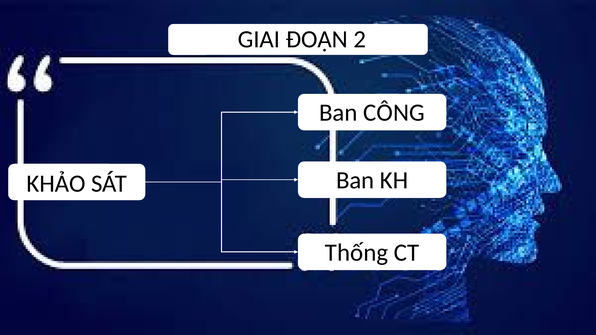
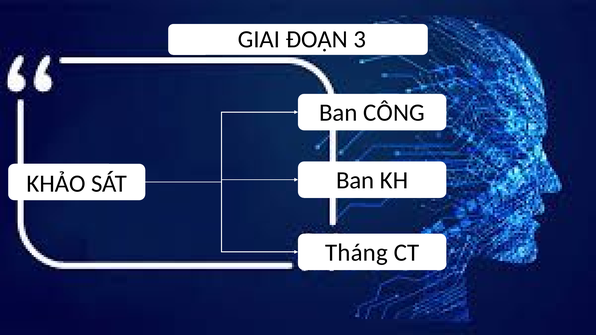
2: 2 -> 3
Thống: Thống -> Tháng
